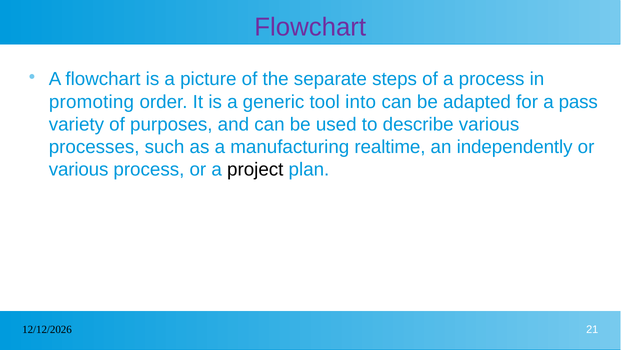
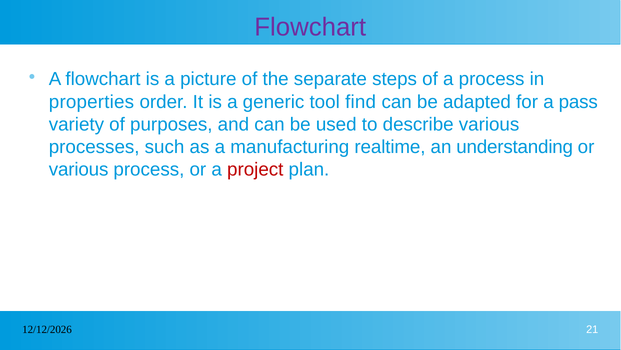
promoting: promoting -> properties
into: into -> find
independently: independently -> understanding
project colour: black -> red
